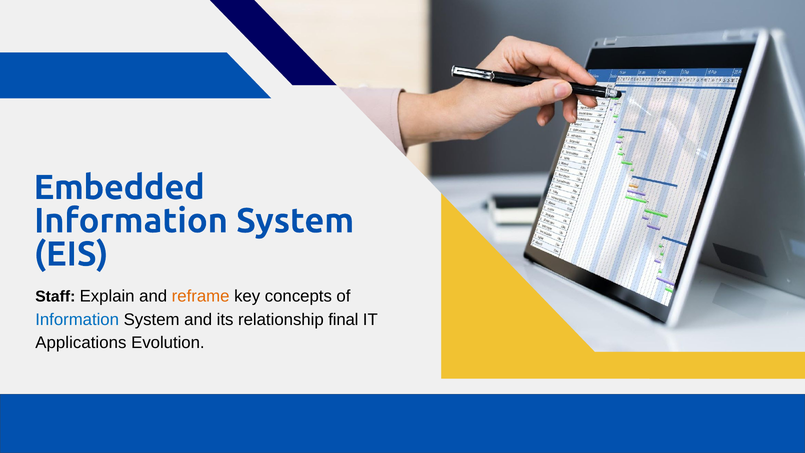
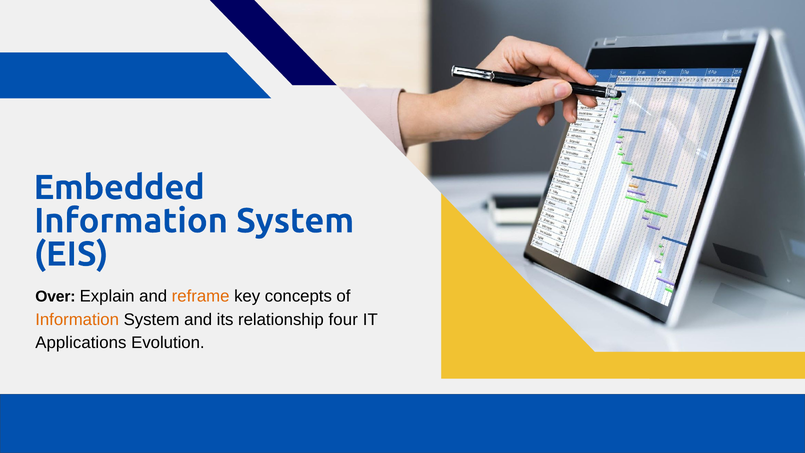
Staff: Staff -> Over
Information at (77, 319) colour: blue -> orange
final: final -> four
